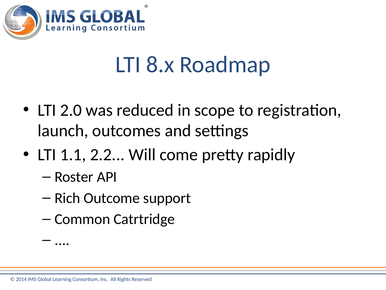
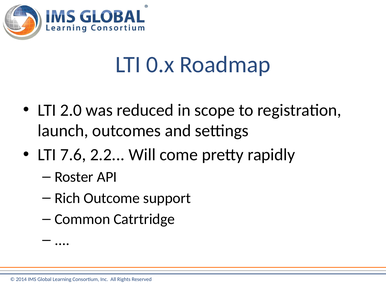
8.x: 8.x -> 0.x
1.1: 1.1 -> 7.6
